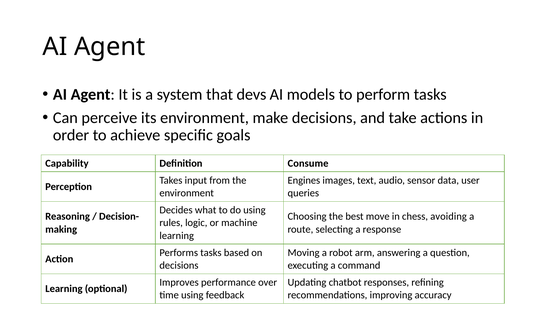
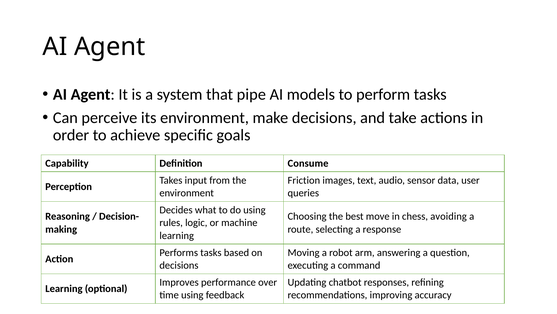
devs: devs -> pipe
Engines: Engines -> Friction
